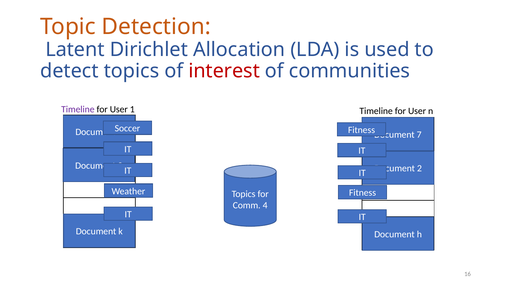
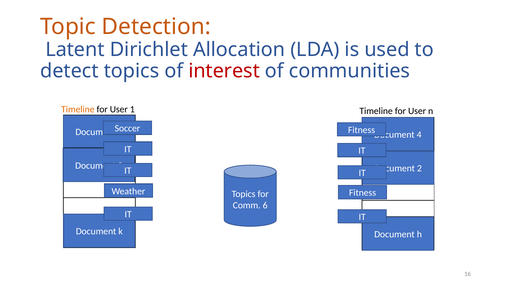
Timeline at (78, 110) colour: purple -> orange
7: 7 -> 4
4: 4 -> 6
